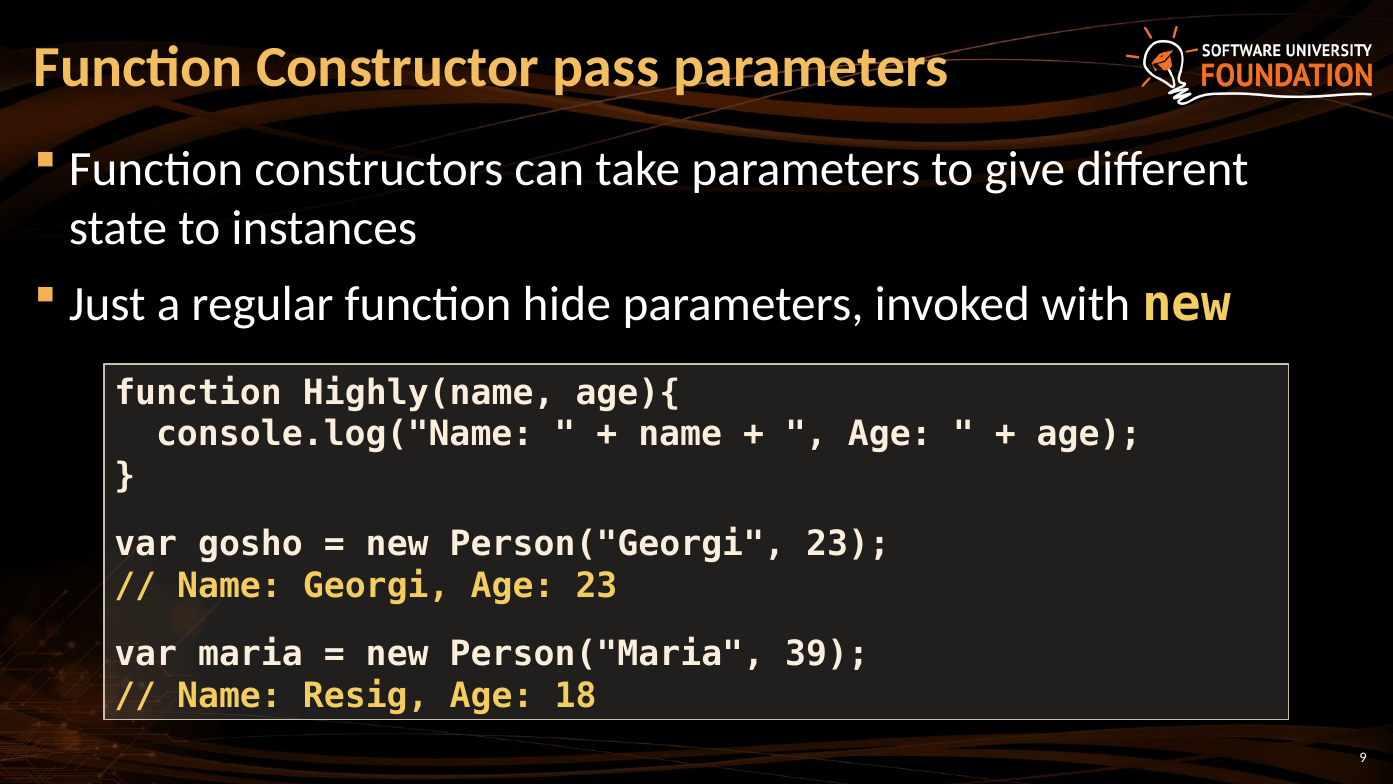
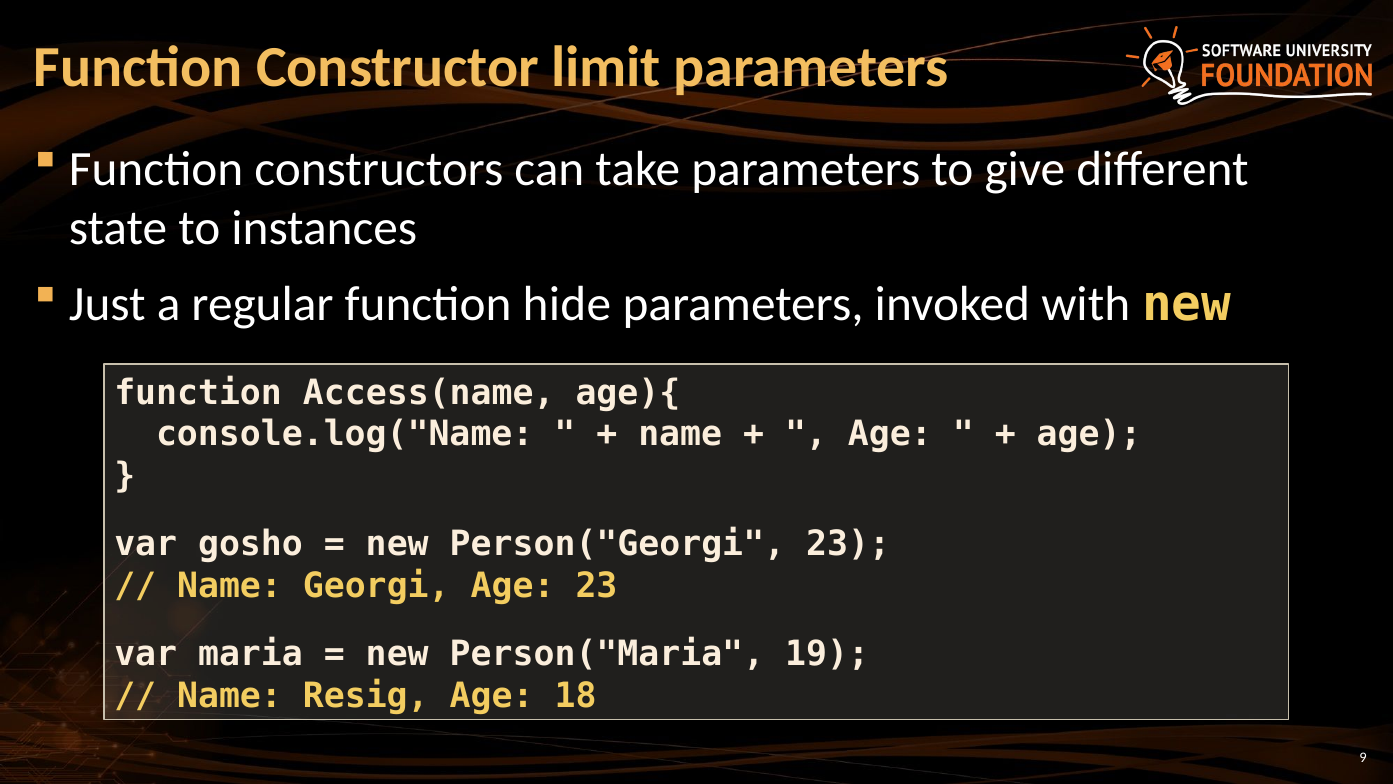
pass: pass -> limit
Highly(name: Highly(name -> Access(name
39: 39 -> 19
